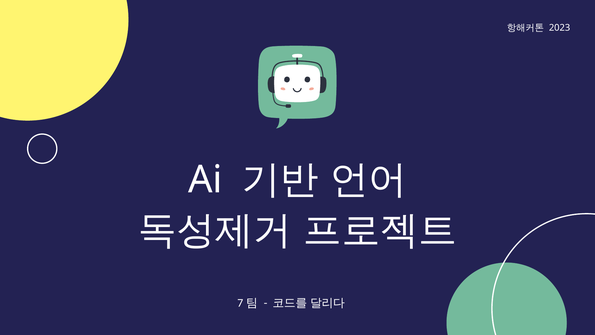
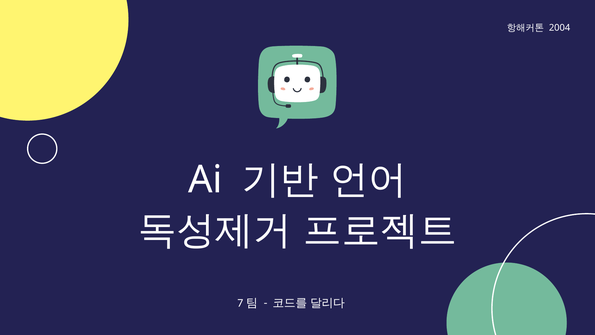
2023: 2023 -> 2004
